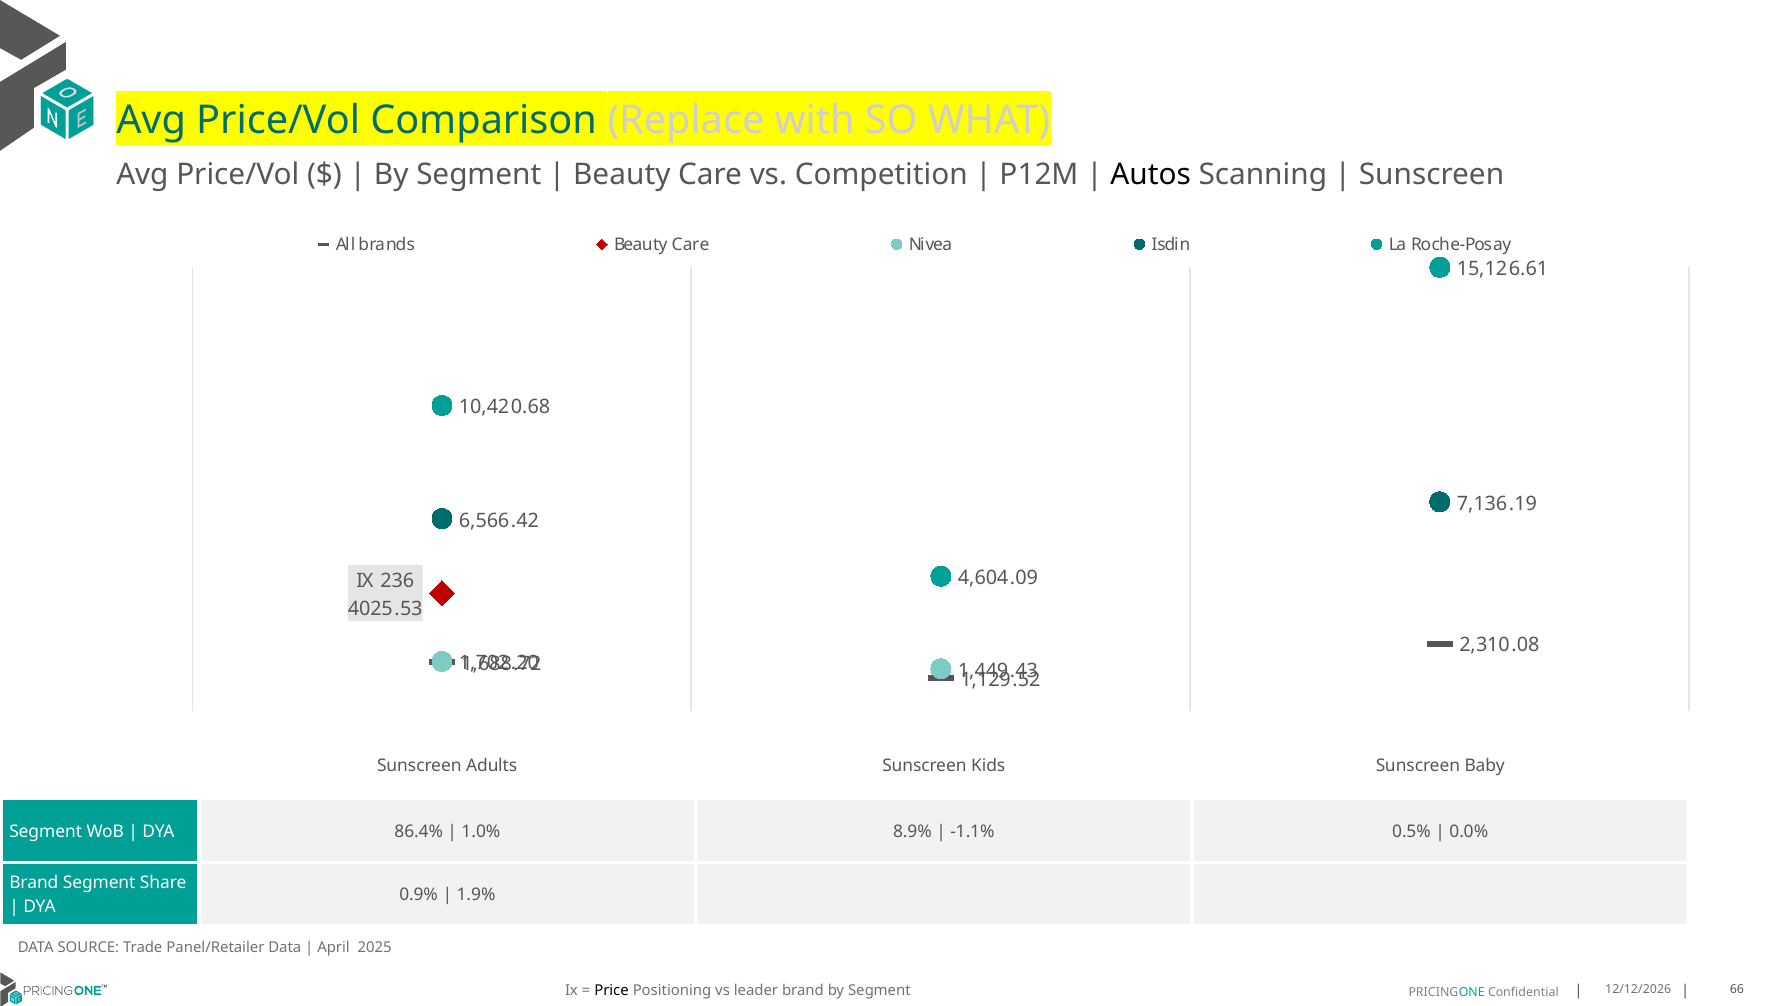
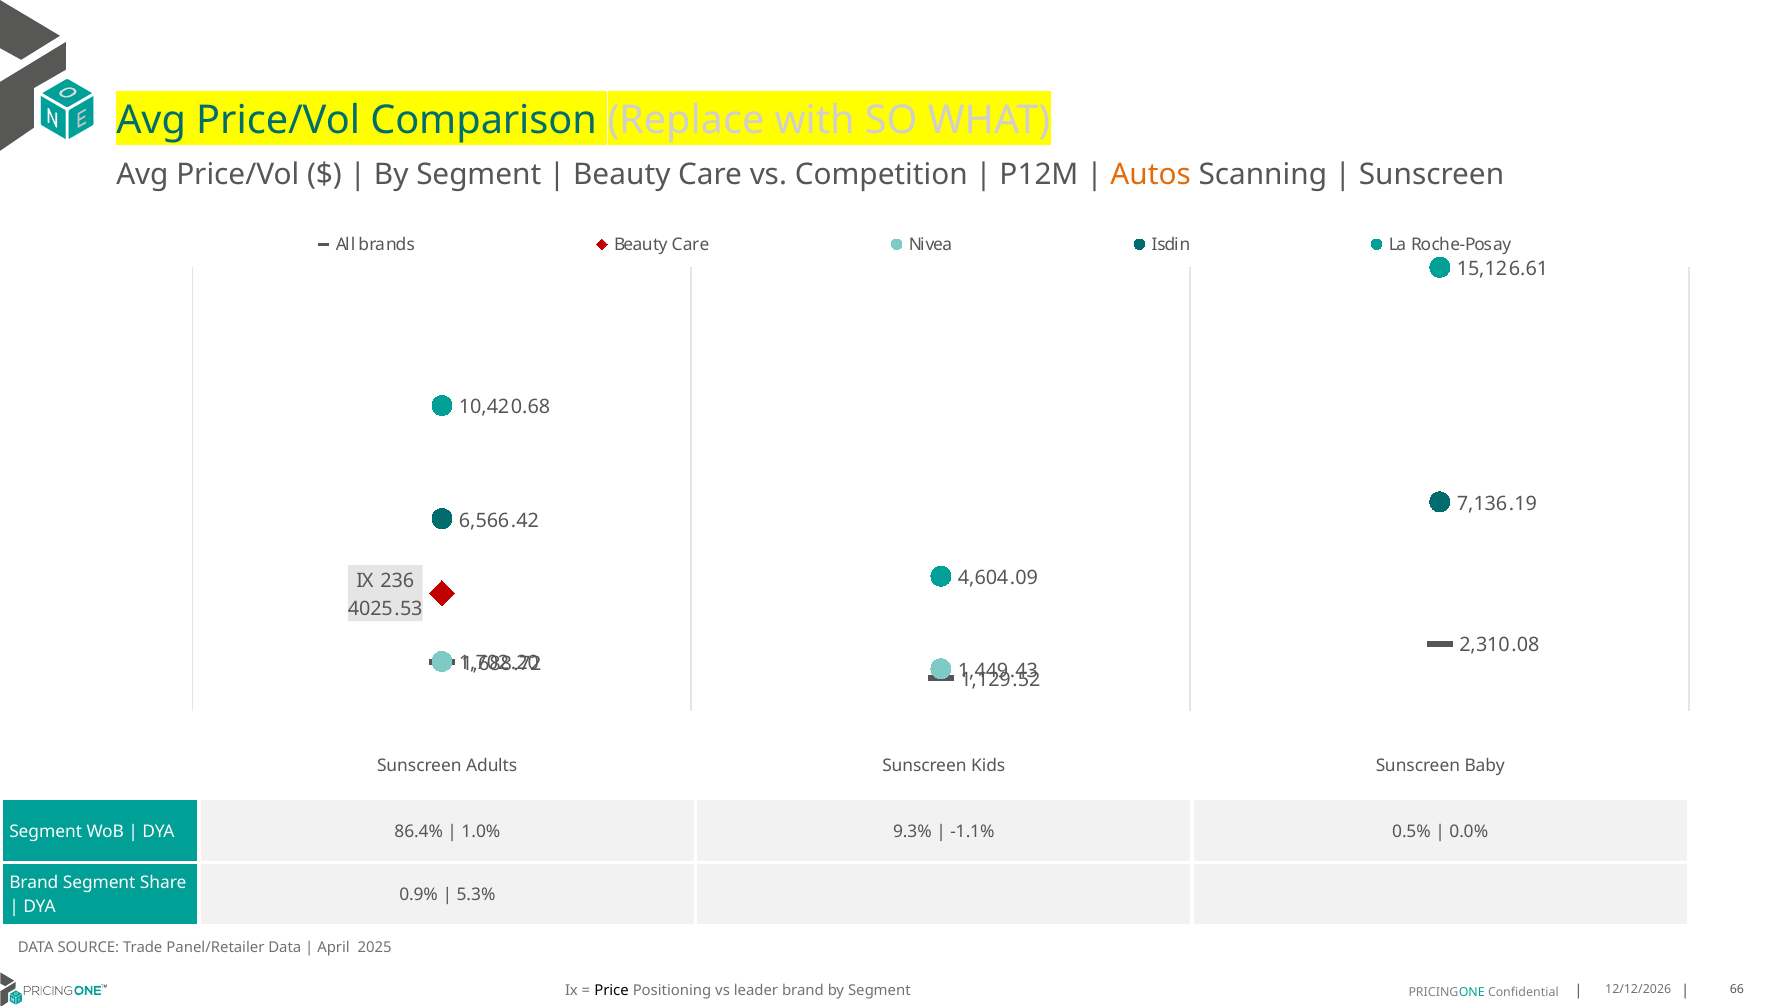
Autos colour: black -> orange
8.9%: 8.9% -> 9.3%
1.9%: 1.9% -> 5.3%
